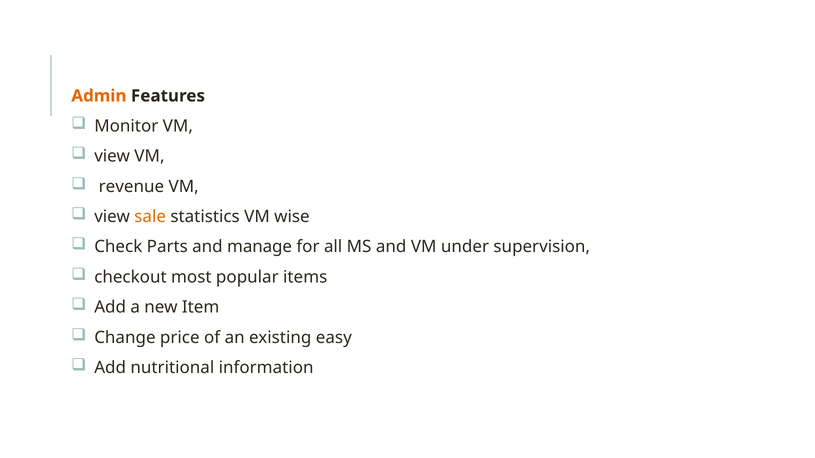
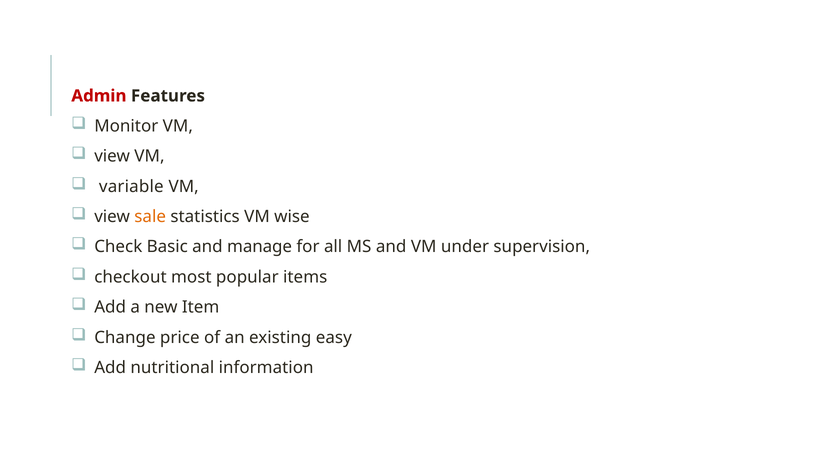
Admin colour: orange -> red
revenue: revenue -> variable
Parts: Parts -> Basic
